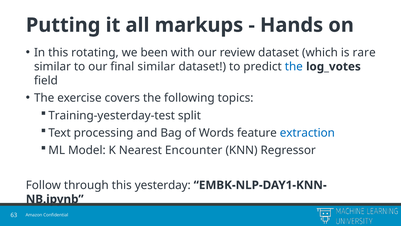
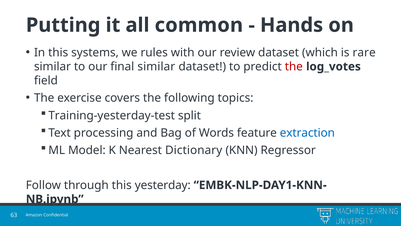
markups: markups -> common
rotating: rotating -> systems
been: been -> rules
the at (294, 66) colour: blue -> red
Encounter: Encounter -> Dictionary
